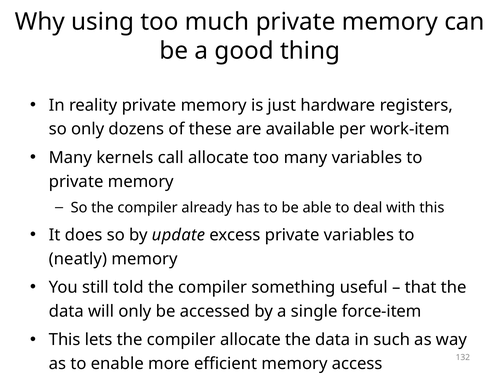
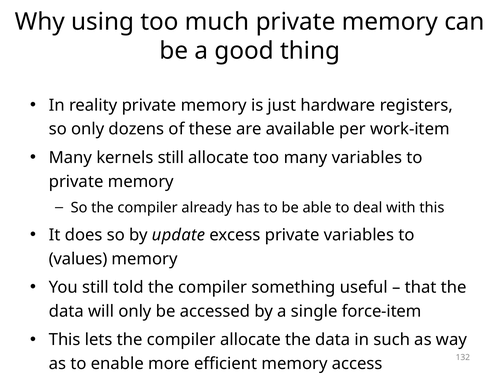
kernels call: call -> still
neatly: neatly -> values
